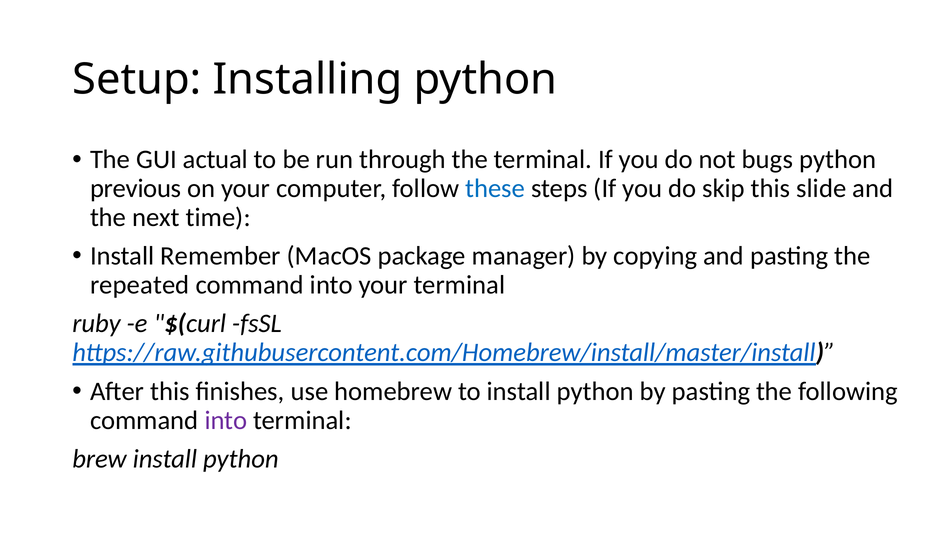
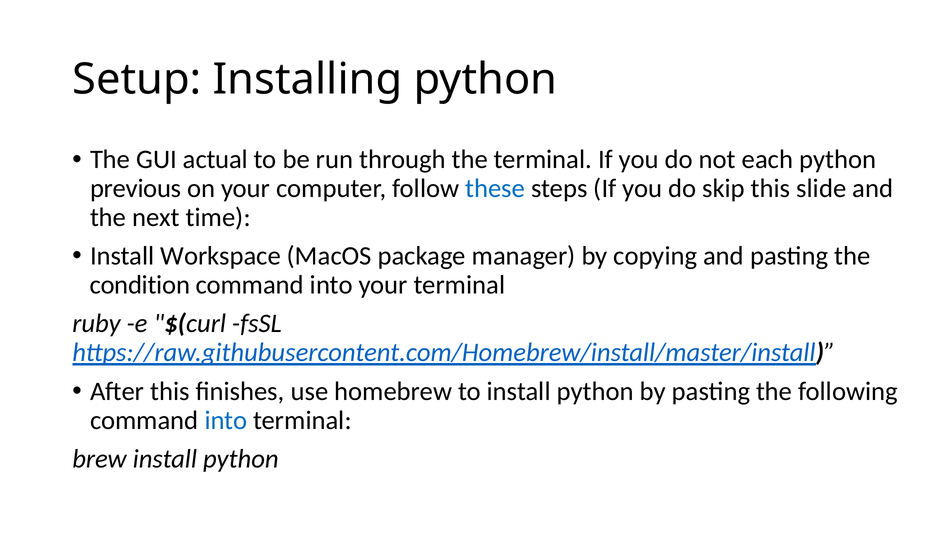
bugs: bugs -> each
Remember: Remember -> Workspace
repeated: repeated -> condition
into at (226, 420) colour: purple -> blue
